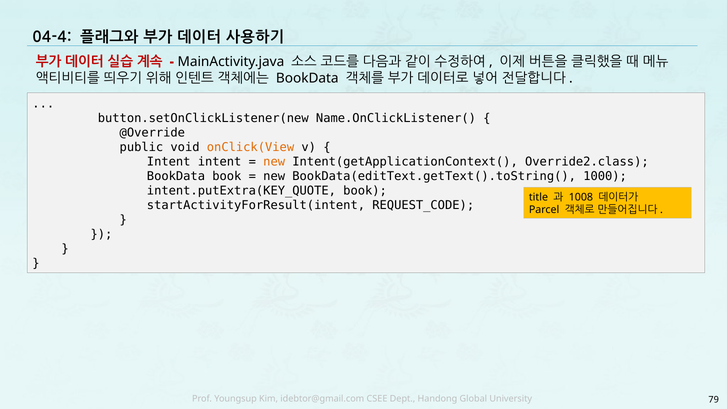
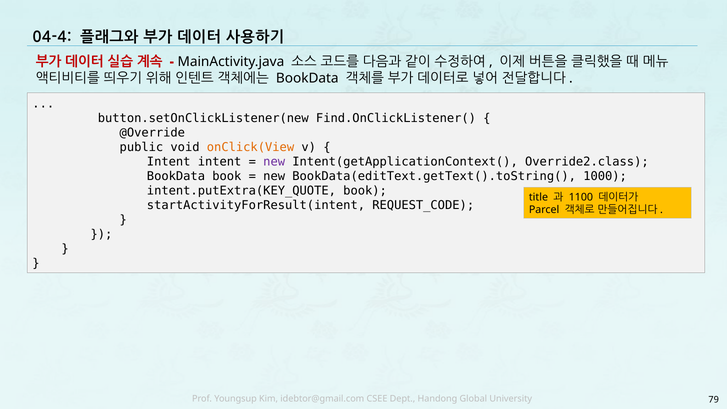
Name.OnClickListener(: Name.OnClickListener( -> Find.OnClickListener(
new at (274, 162) colour: orange -> purple
1008: 1008 -> 1100
